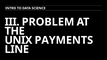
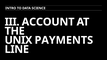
PROBLEM: PROBLEM -> ACCOUNT
